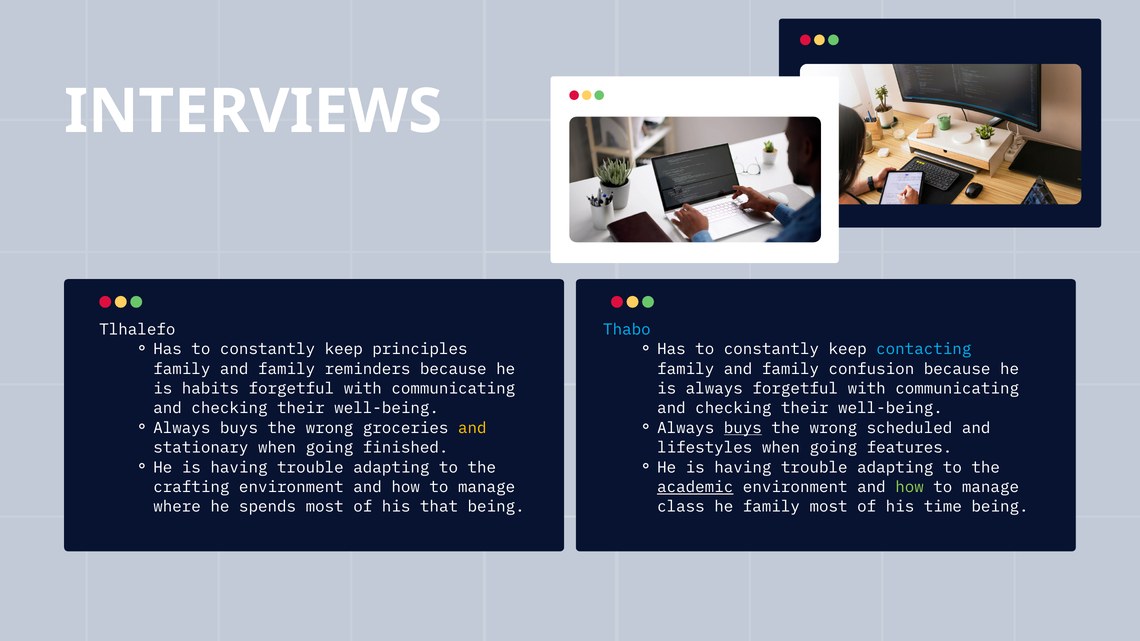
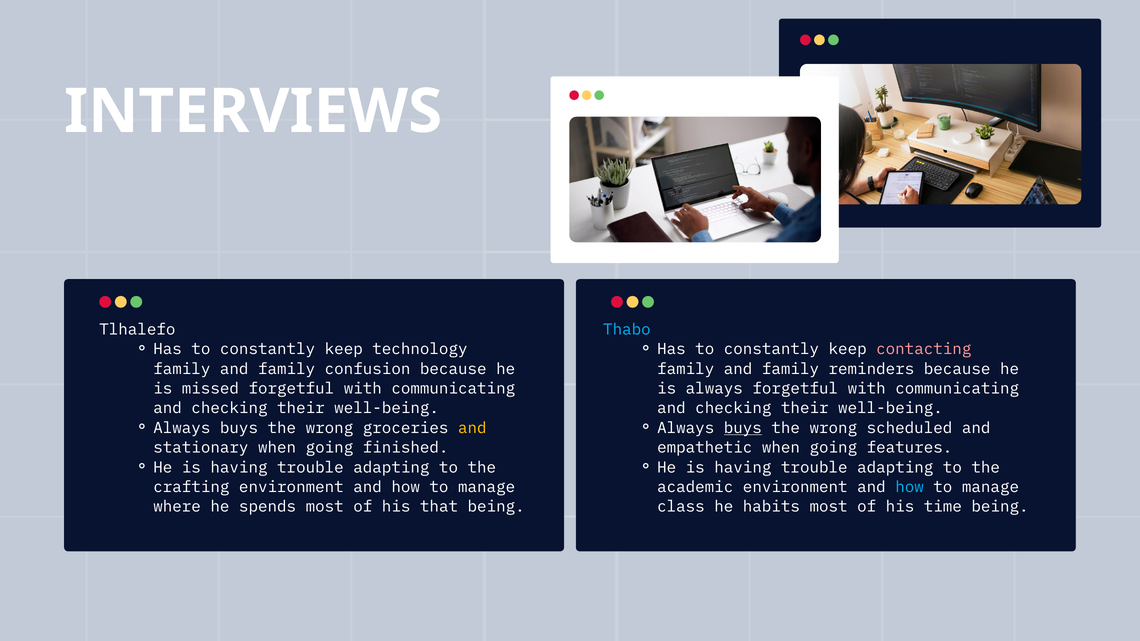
principles: principles -> technology
contacting colour: light blue -> pink
reminders: reminders -> confusion
confusion: confusion -> reminders
habits: habits -> missed
lifestyles: lifestyles -> empathetic
academic underline: present -> none
how at (910, 487) colour: light green -> light blue
he family: family -> habits
